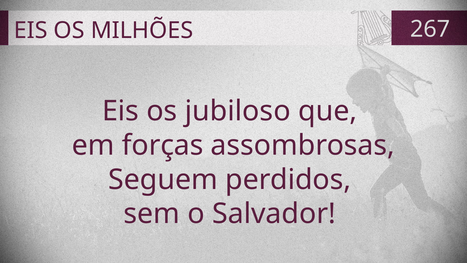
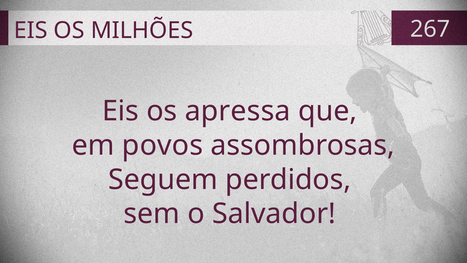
jubiloso: jubiloso -> apressa
forças: forças -> povos
